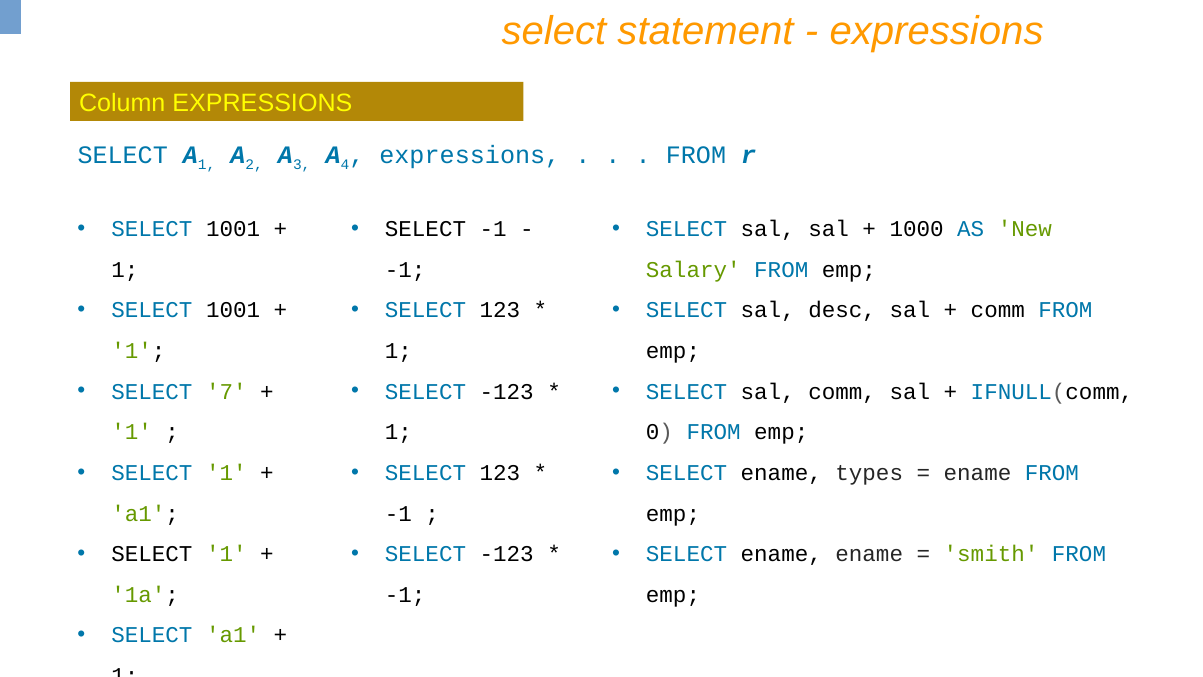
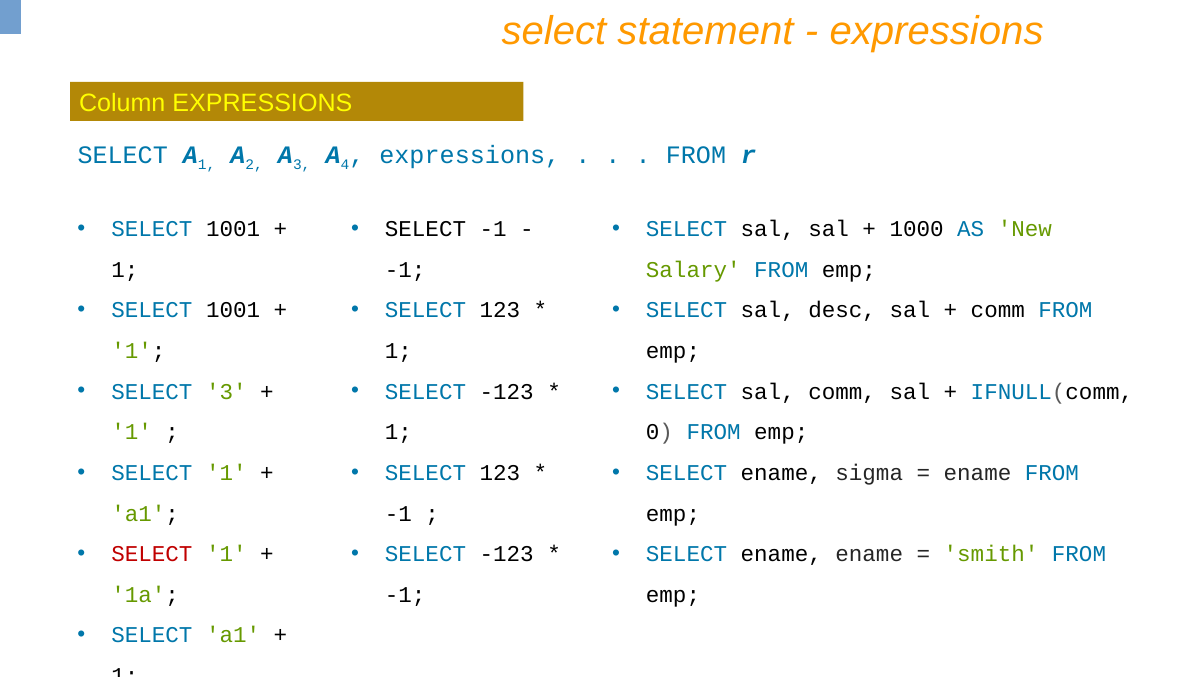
SELECT 7: 7 -> 3
types: types -> sigma
SELECT at (152, 554) colour: black -> red
